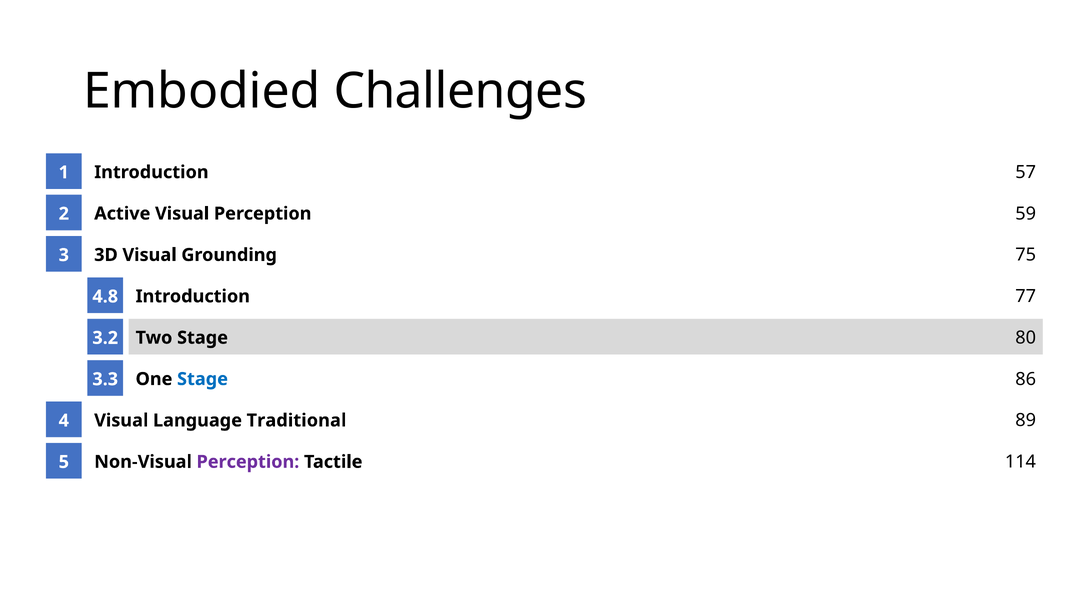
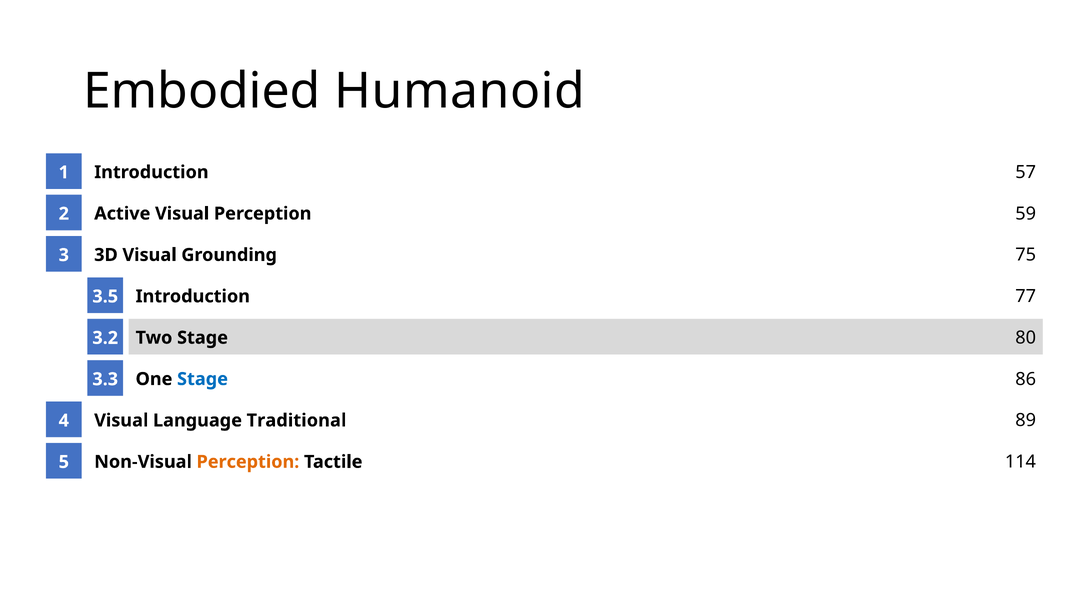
Challenges: Challenges -> Humanoid
4.8: 4.8 -> 3.5
Perception at (248, 462) colour: purple -> orange
